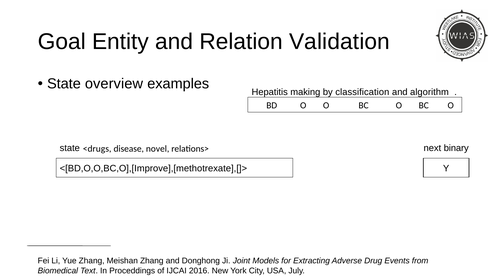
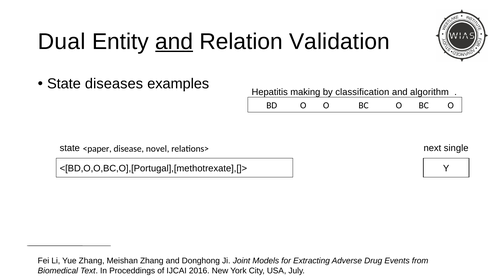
Goal: Goal -> Dual
and at (174, 42) underline: none -> present
overview: overview -> diseases
binary: binary -> single
<drugs: <drugs -> <paper
<[BD,O,O,BC,O],[Improve],[methotrexate],[]>: <[BD,O,O,BC,O],[Improve],[methotrexate],[]> -> <[BD,O,O,BC,O],[Portugal],[methotrexate],[]>
